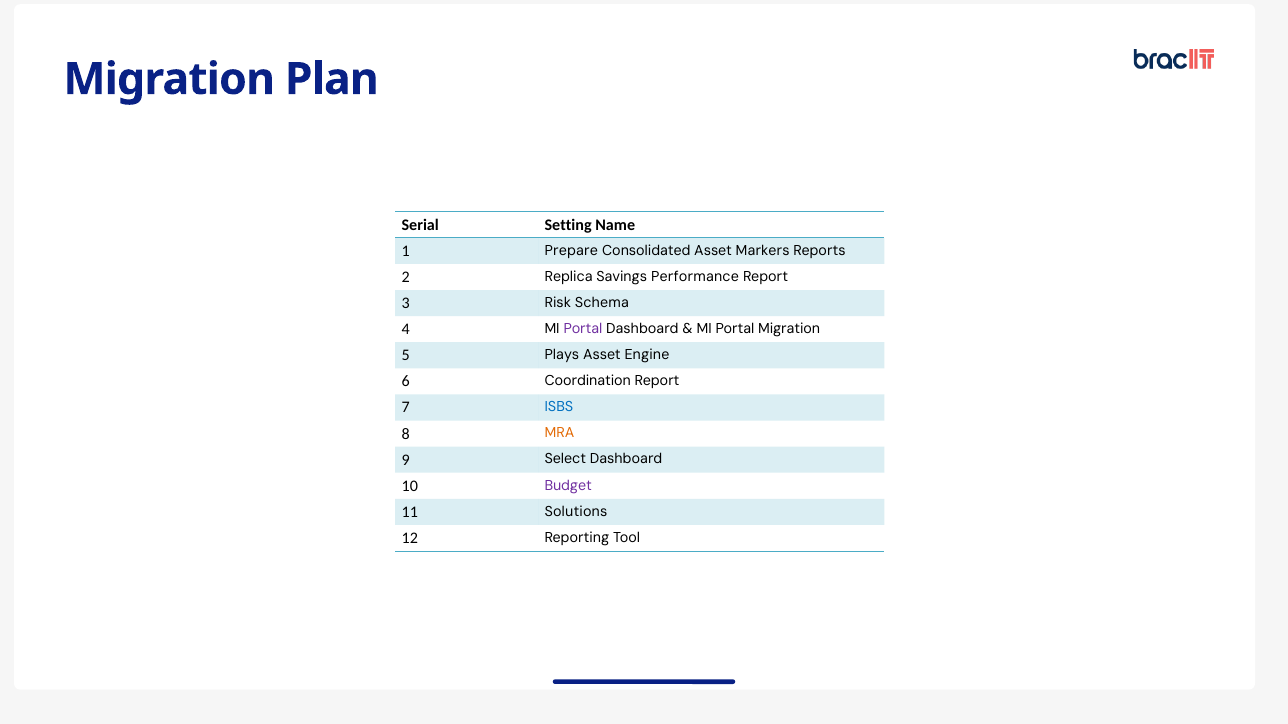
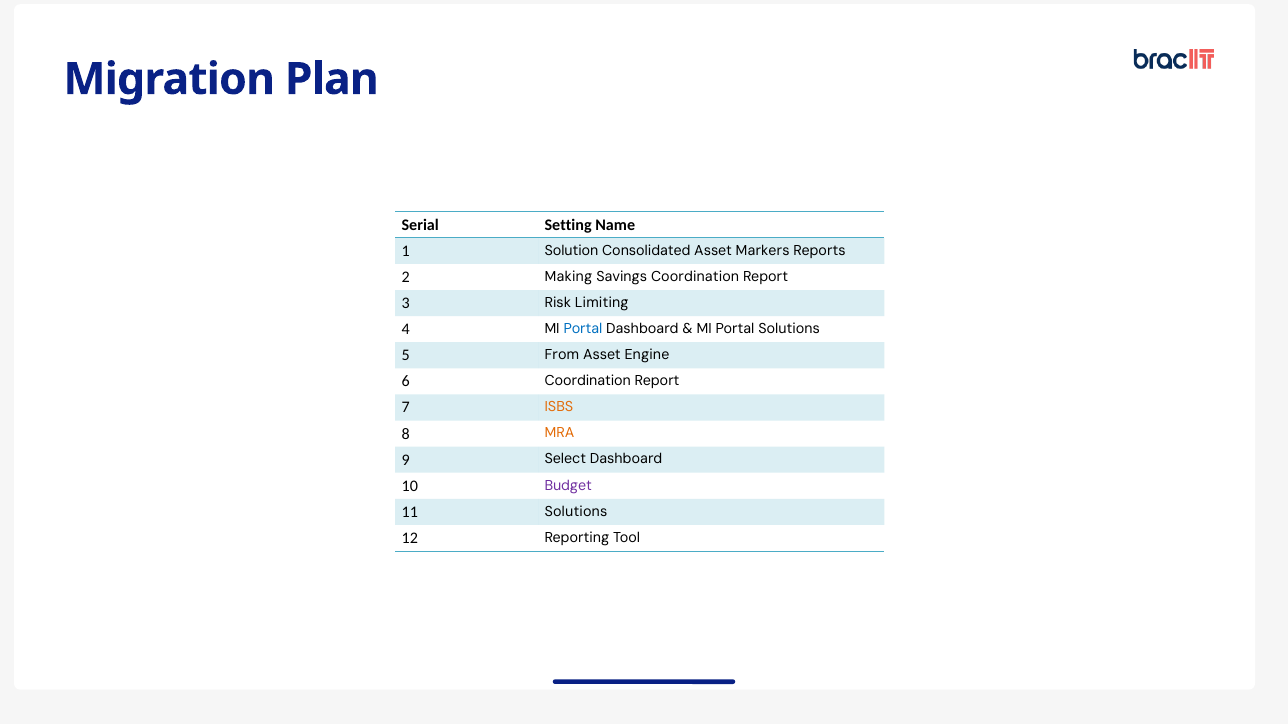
Prepare: Prepare -> Solution
Replica: Replica -> Making
Savings Performance: Performance -> Coordination
Schema: Schema -> Limiting
Portal at (583, 329) colour: purple -> blue
Portal Migration: Migration -> Solutions
Plays: Plays -> From
ISBS colour: blue -> orange
